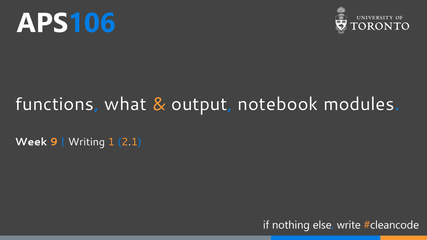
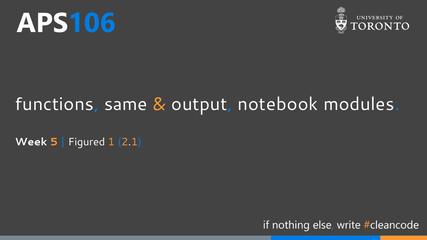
what: what -> same
9: 9 -> 5
Writing: Writing -> Figured
